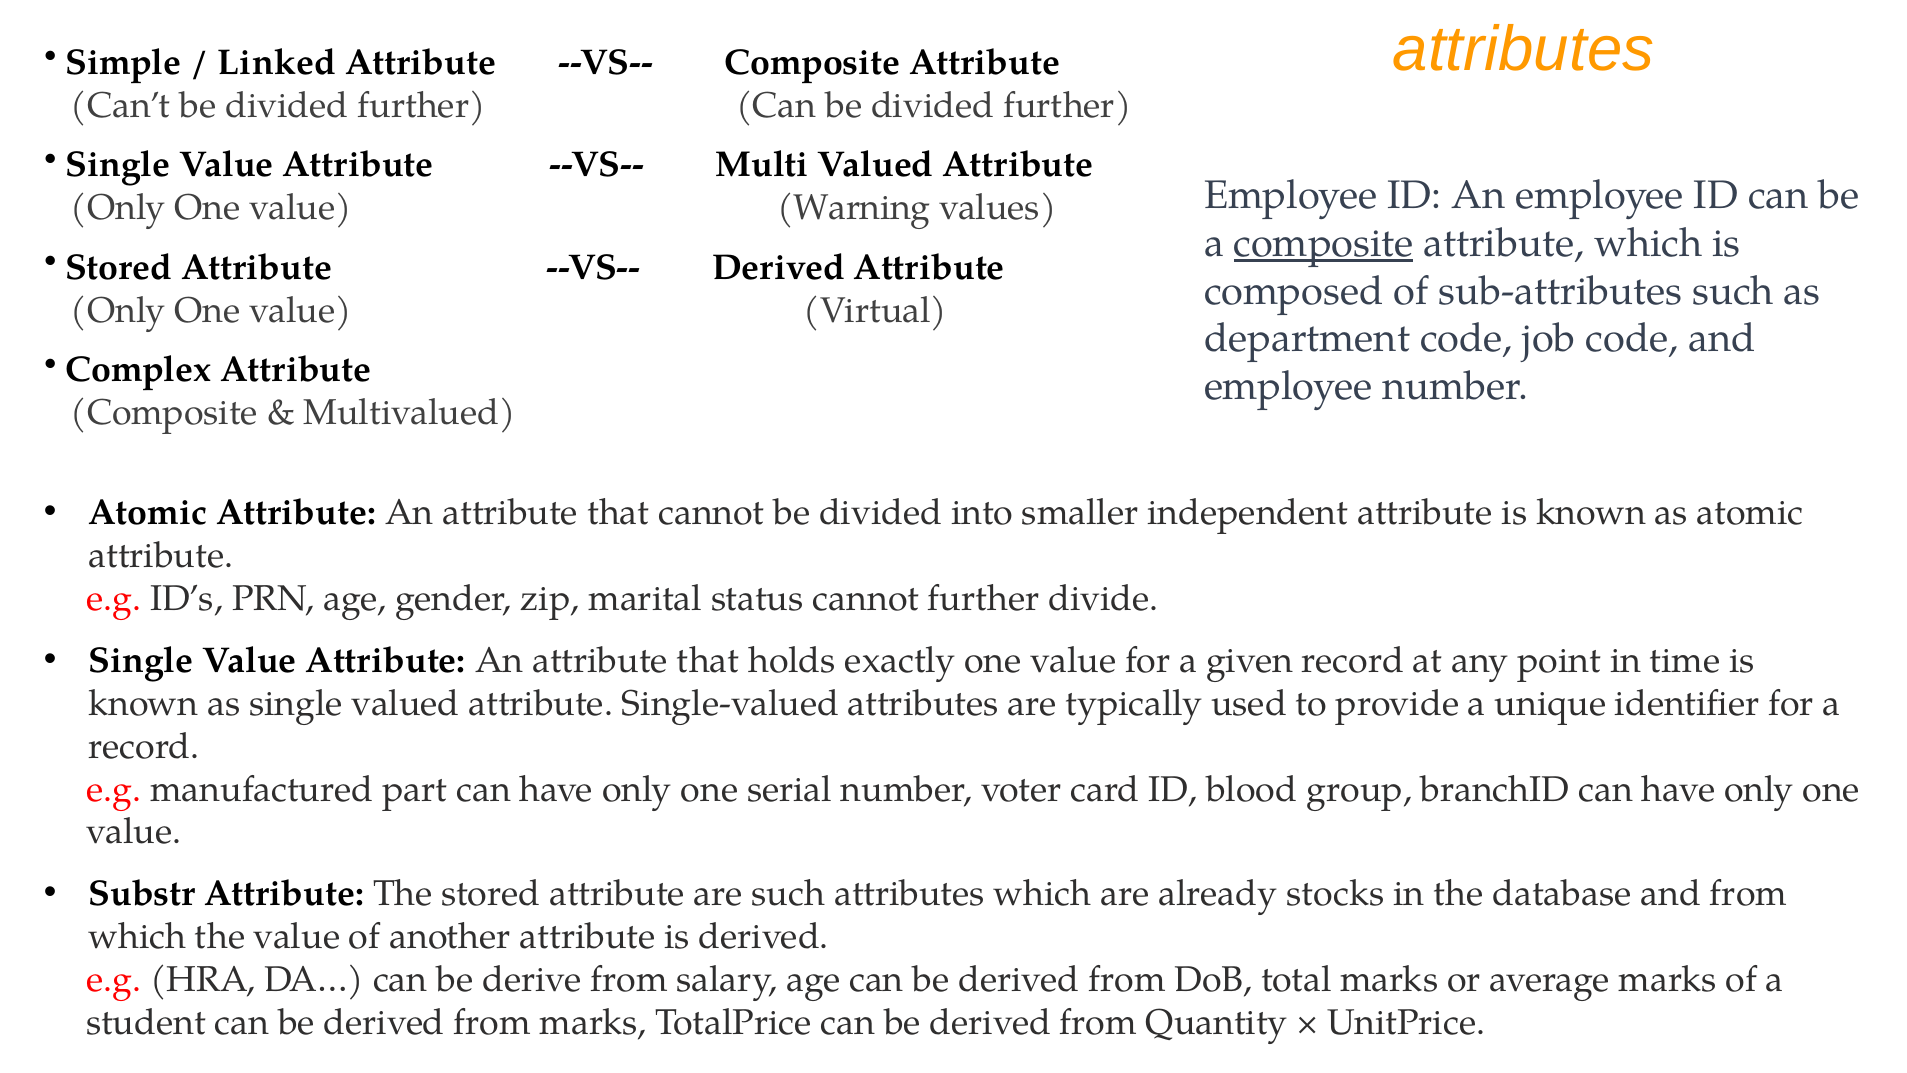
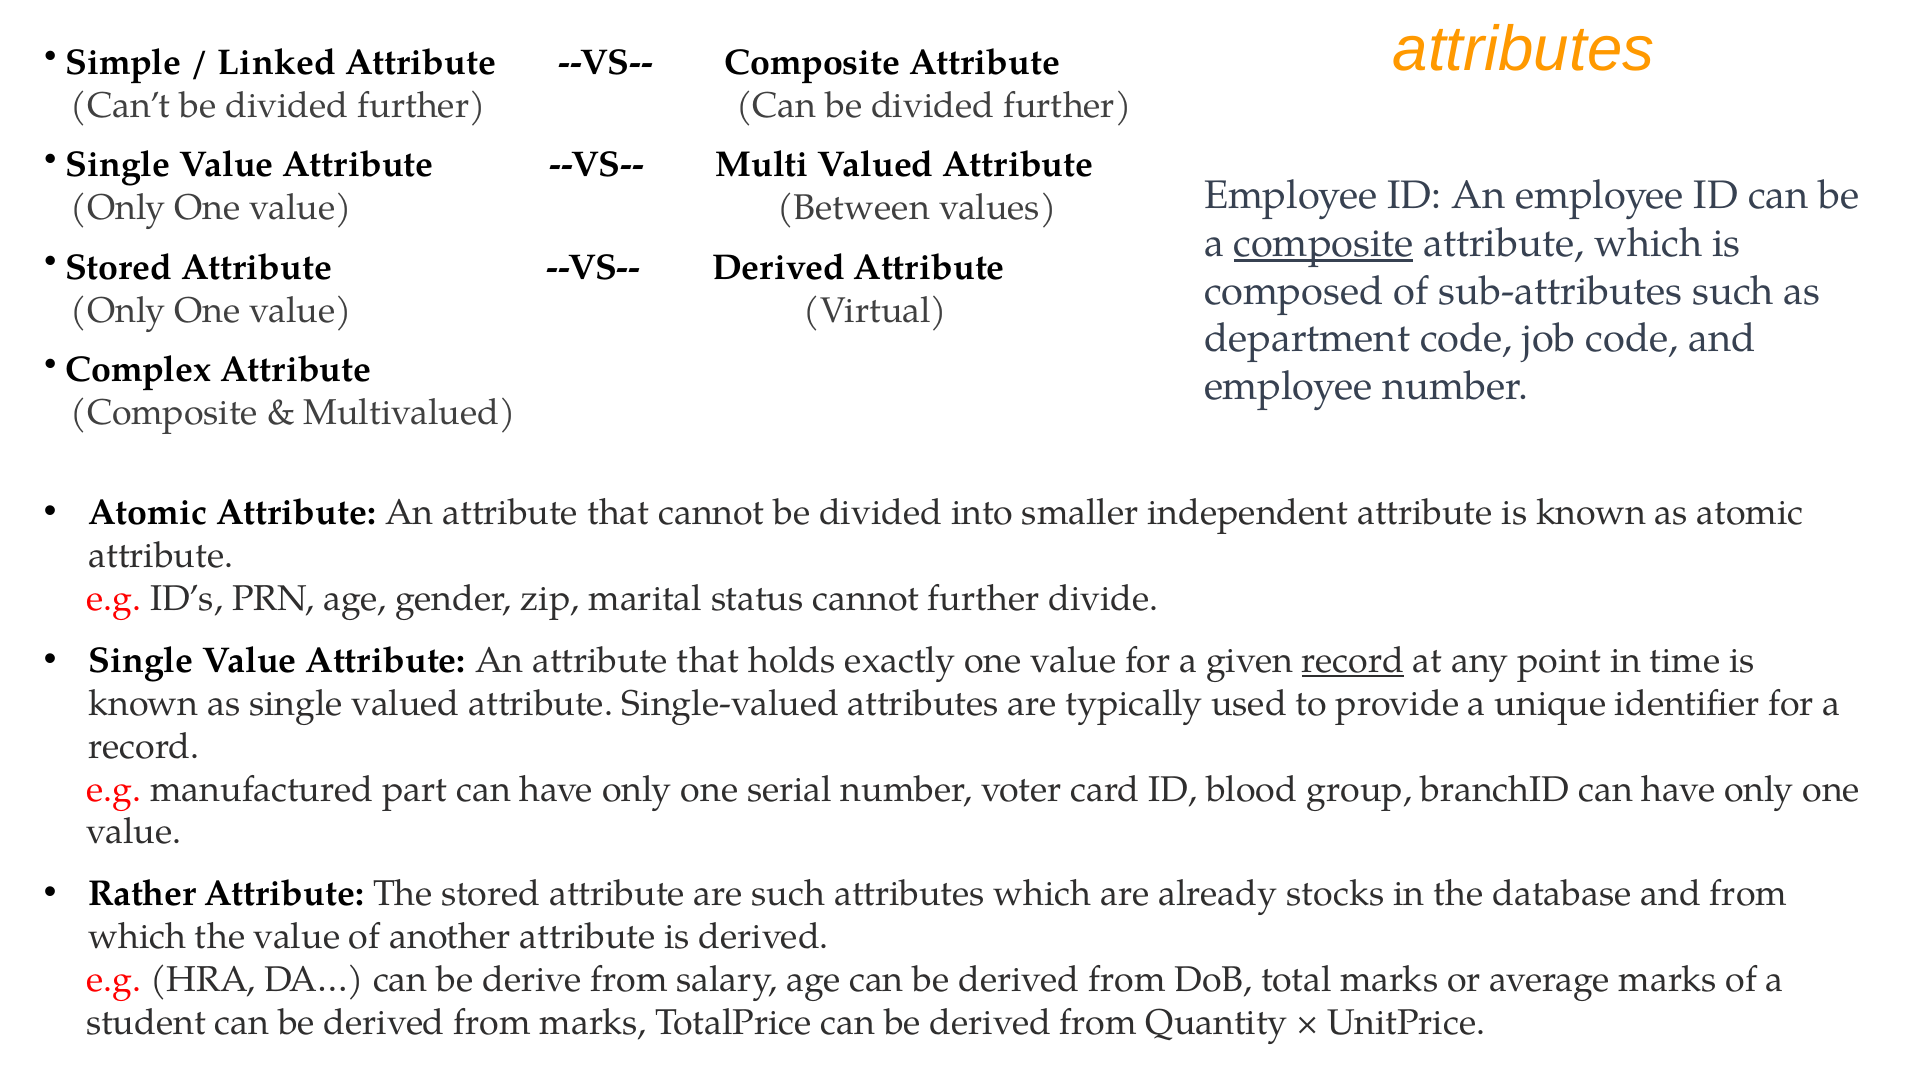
Warning: Warning -> Between
record at (1353, 660) underline: none -> present
Substr: Substr -> Rather
